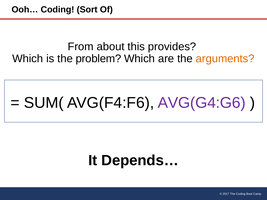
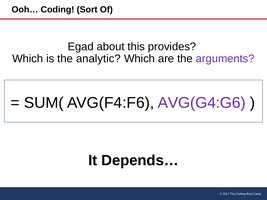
From: From -> Egad
problem: problem -> analytic
arguments colour: orange -> purple
